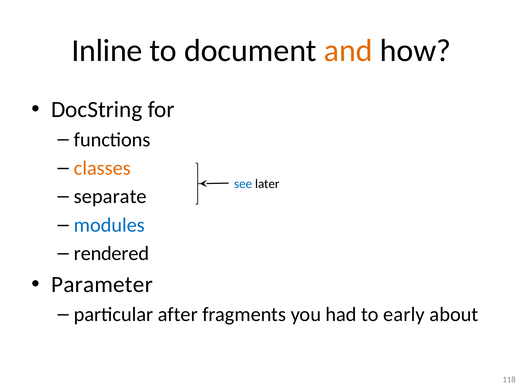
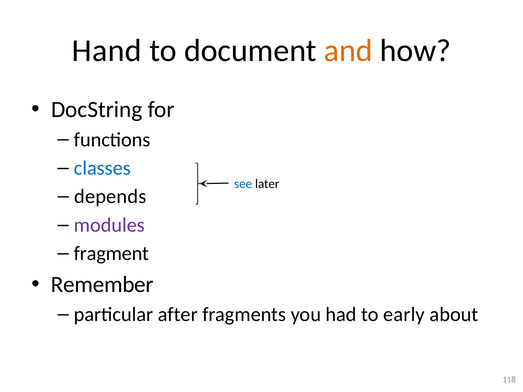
Inline: Inline -> Hand
classes colour: orange -> blue
separate: separate -> depends
modules colour: blue -> purple
rendered: rendered -> fragment
Parameter: Parameter -> Remember
